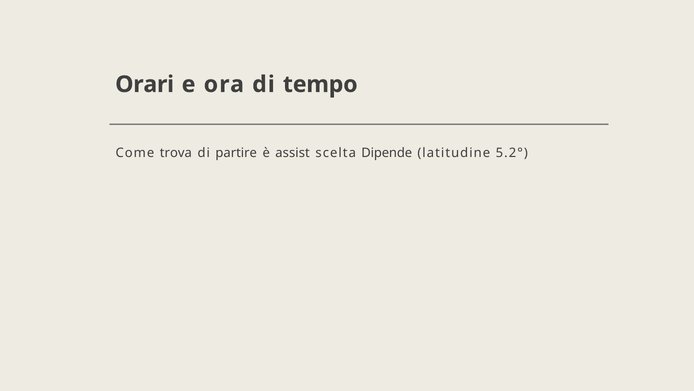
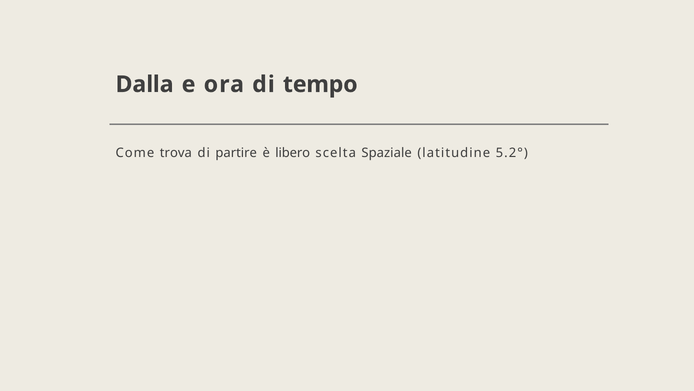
Orari: Orari -> Dalla
assist: assist -> libero
Dipende: Dipende -> Spaziale
